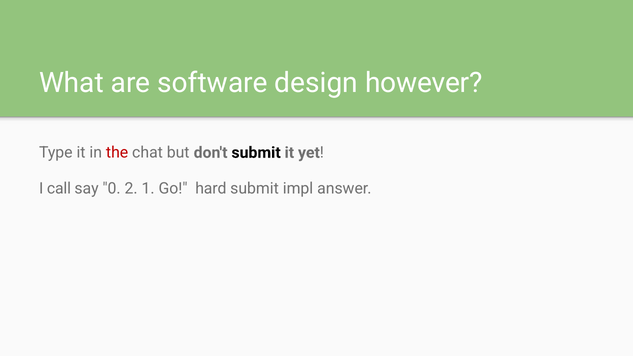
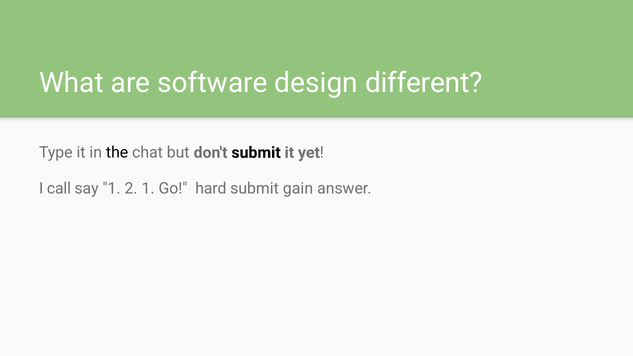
however: however -> different
the colour: red -> black
say 0: 0 -> 1
impl: impl -> gain
